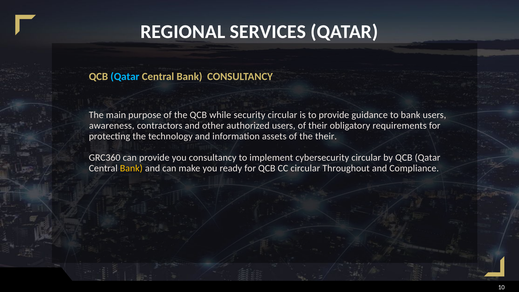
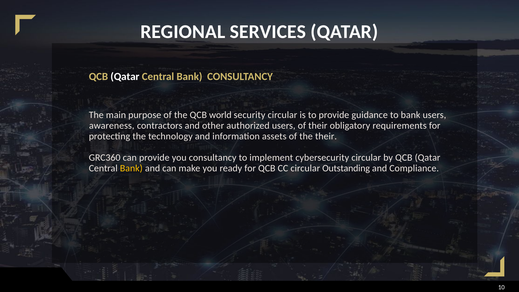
Qatar at (125, 77) colour: light blue -> white
while: while -> world
Throughout: Throughout -> Outstanding
